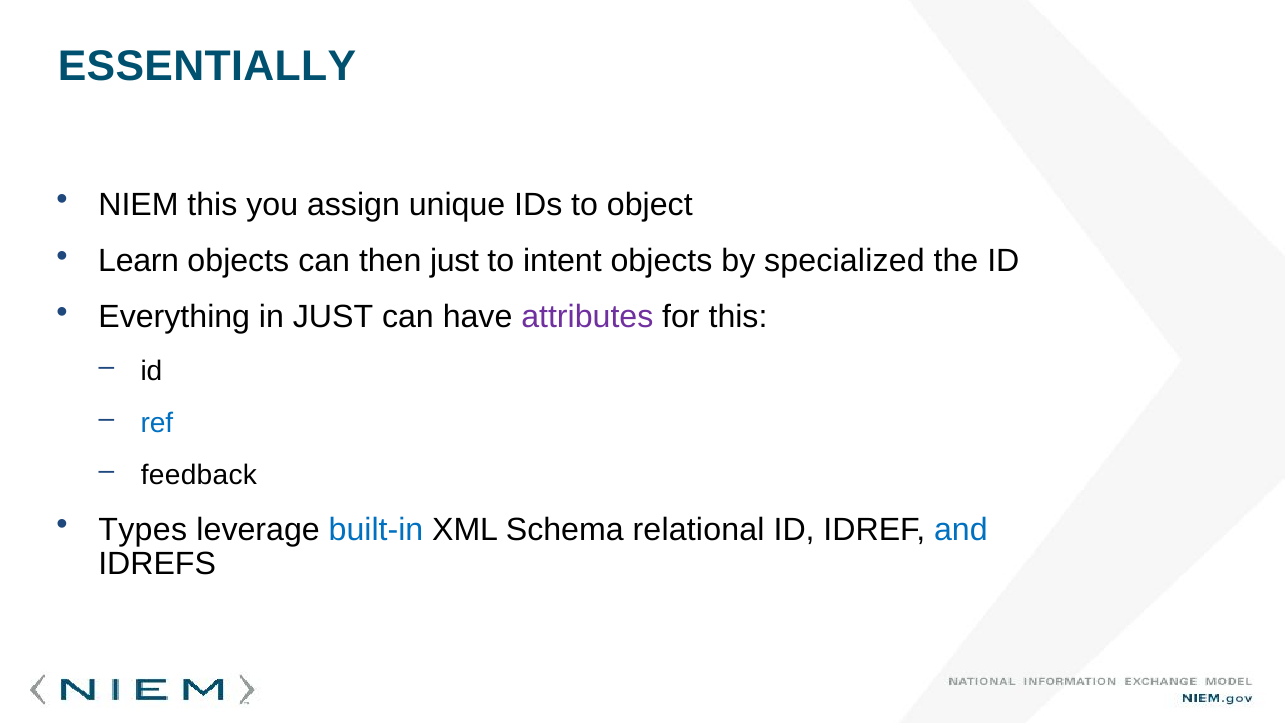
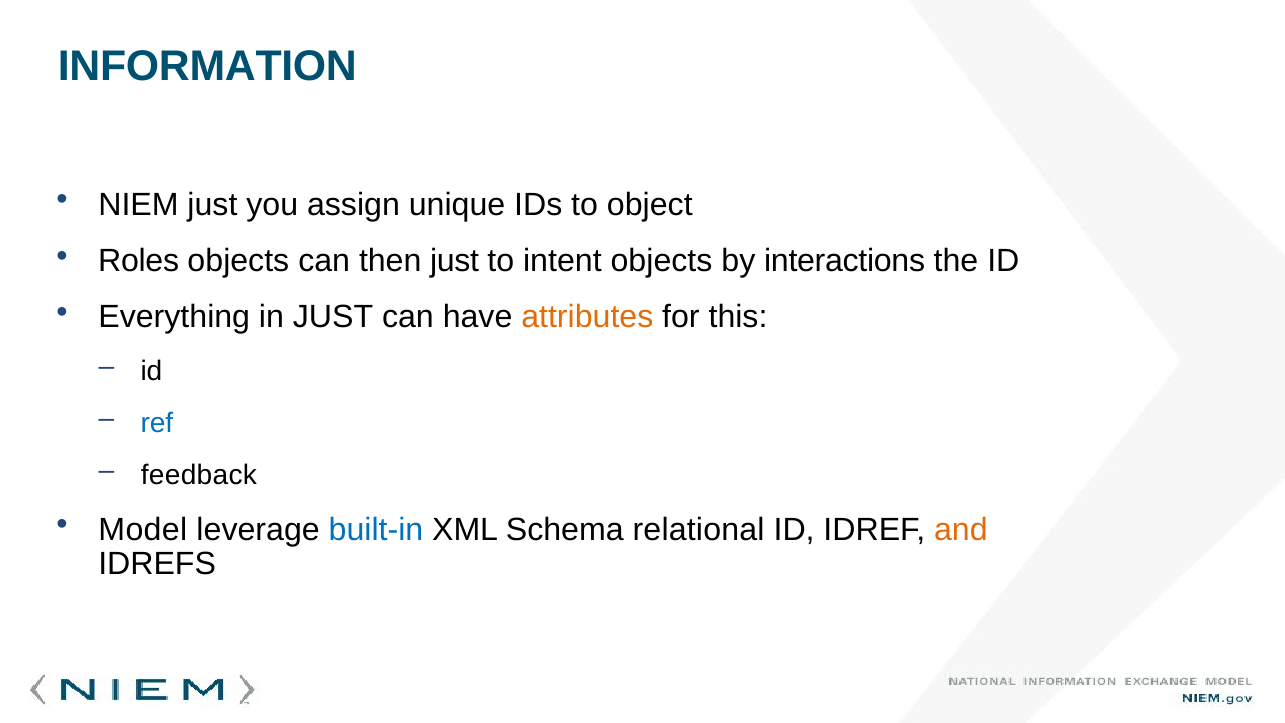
ESSENTIALLY: ESSENTIALLY -> INFORMATION
NIEM this: this -> just
Learn: Learn -> Roles
specialized: specialized -> interactions
attributes colour: purple -> orange
Types: Types -> Model
and colour: blue -> orange
